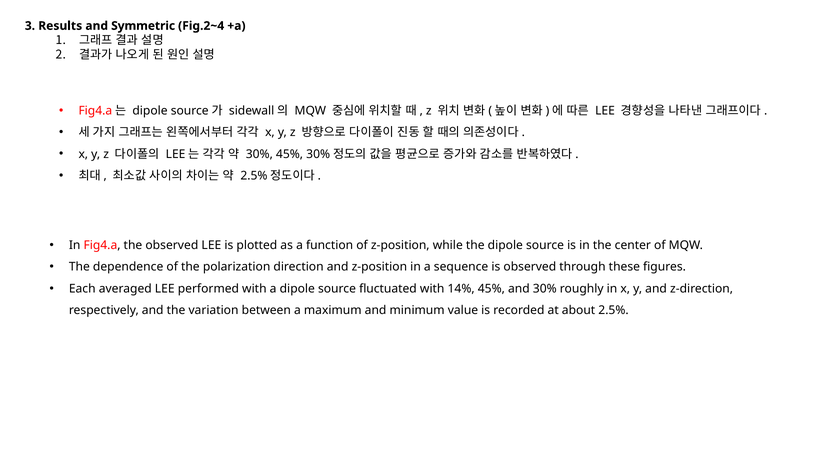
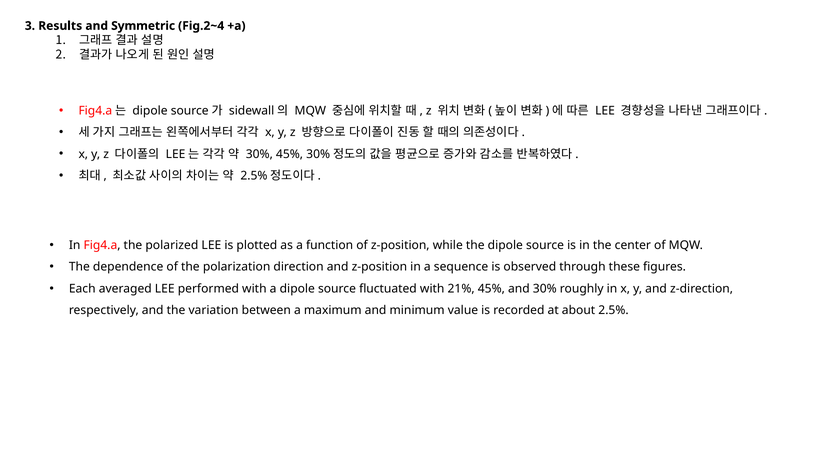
the observed: observed -> polarized
14%: 14% -> 21%
